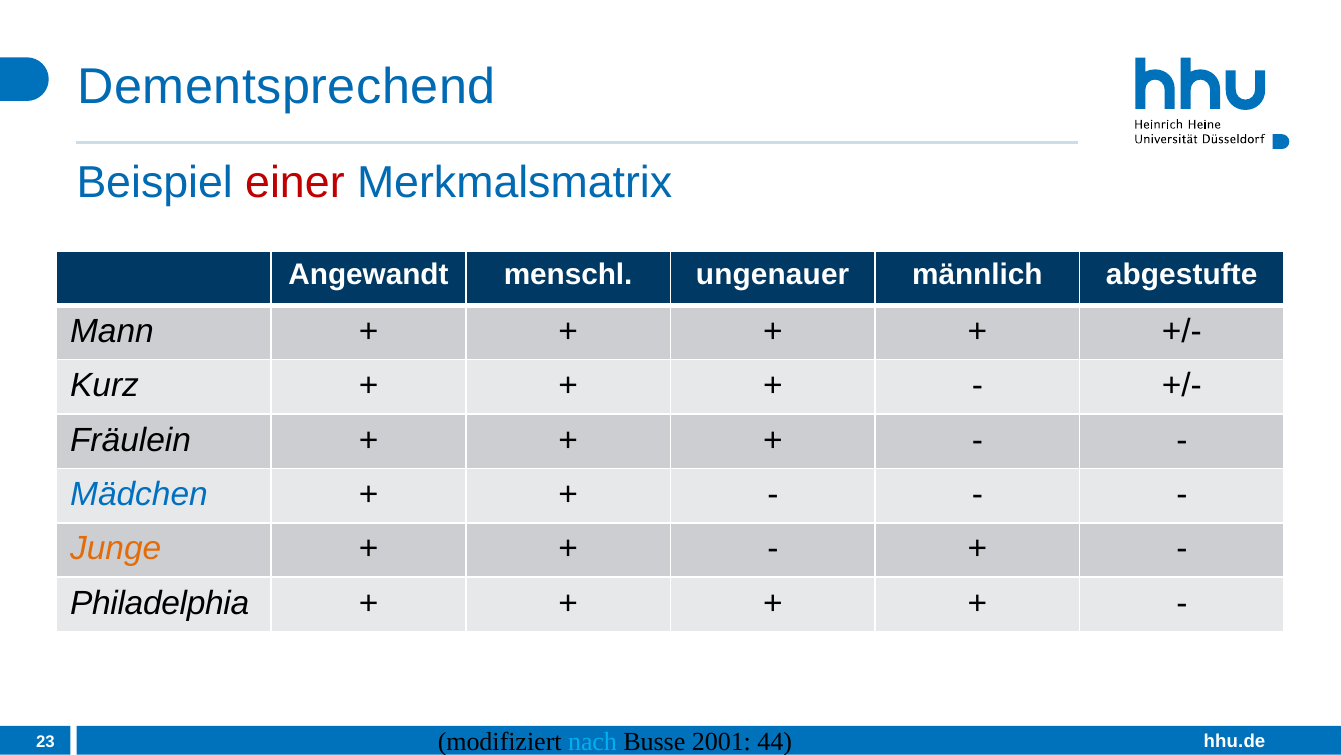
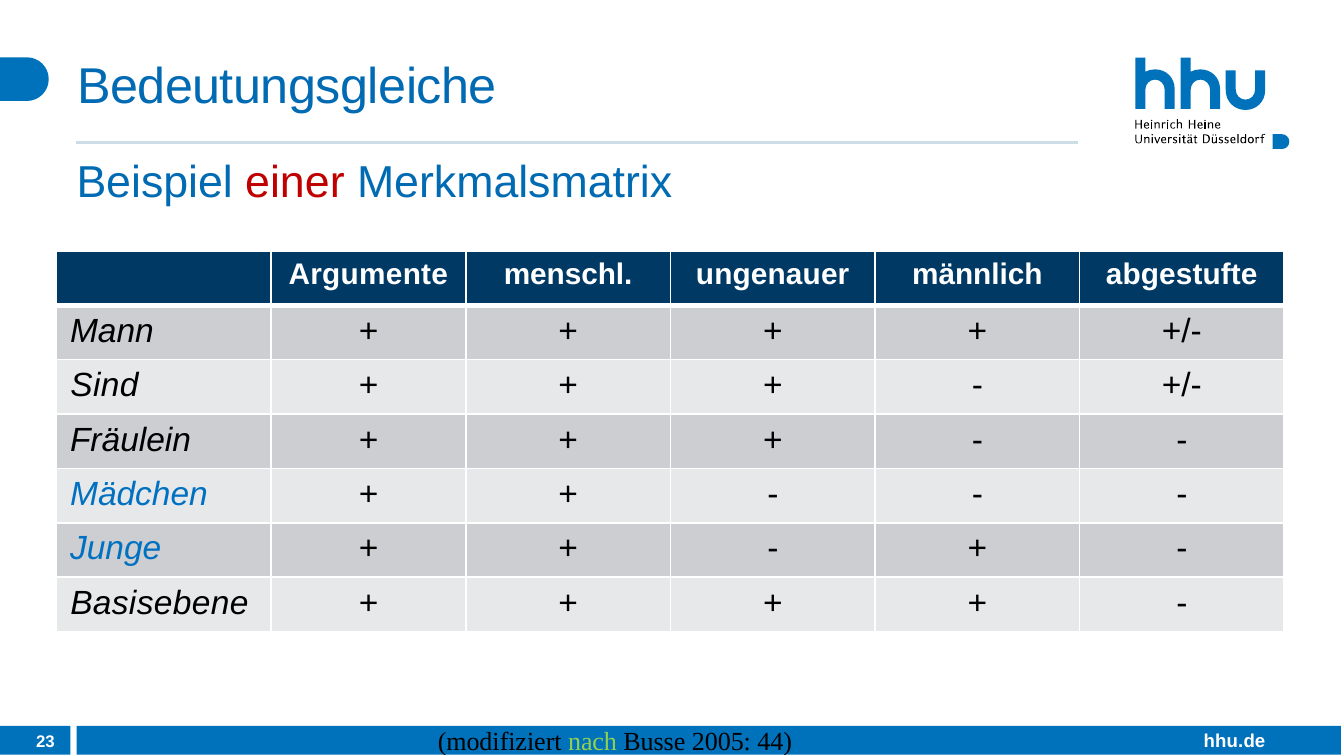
Dementsprechend: Dementsprechend -> Bedeutungsgleiche
Angewandt: Angewandt -> Argumente
Kurz: Kurz -> Sind
Junge colour: orange -> blue
Philadelphia: Philadelphia -> Basisebene
nach colour: light blue -> light green
2001: 2001 -> 2005
